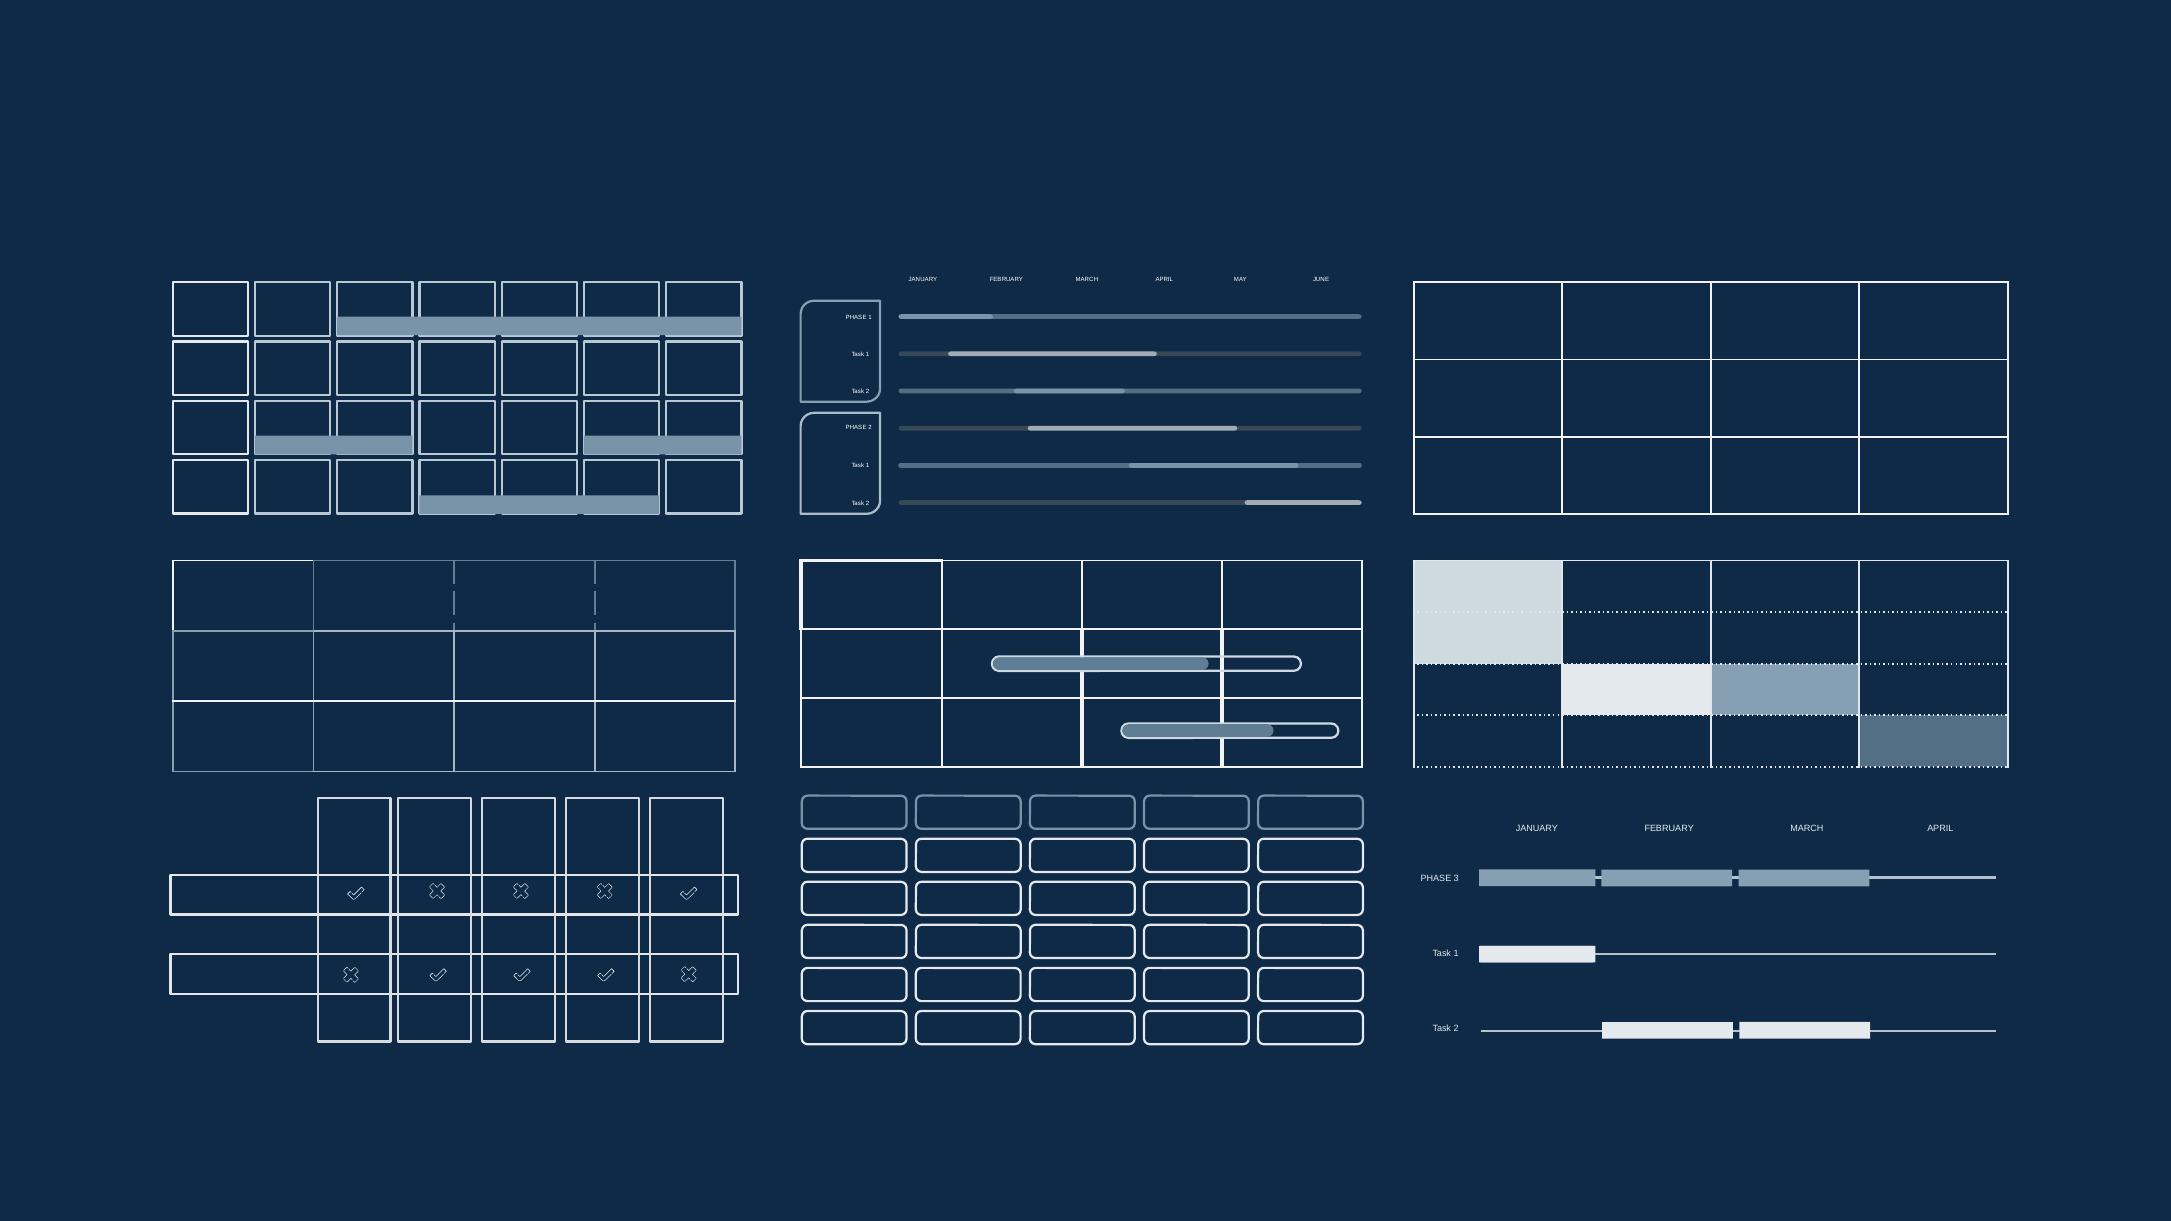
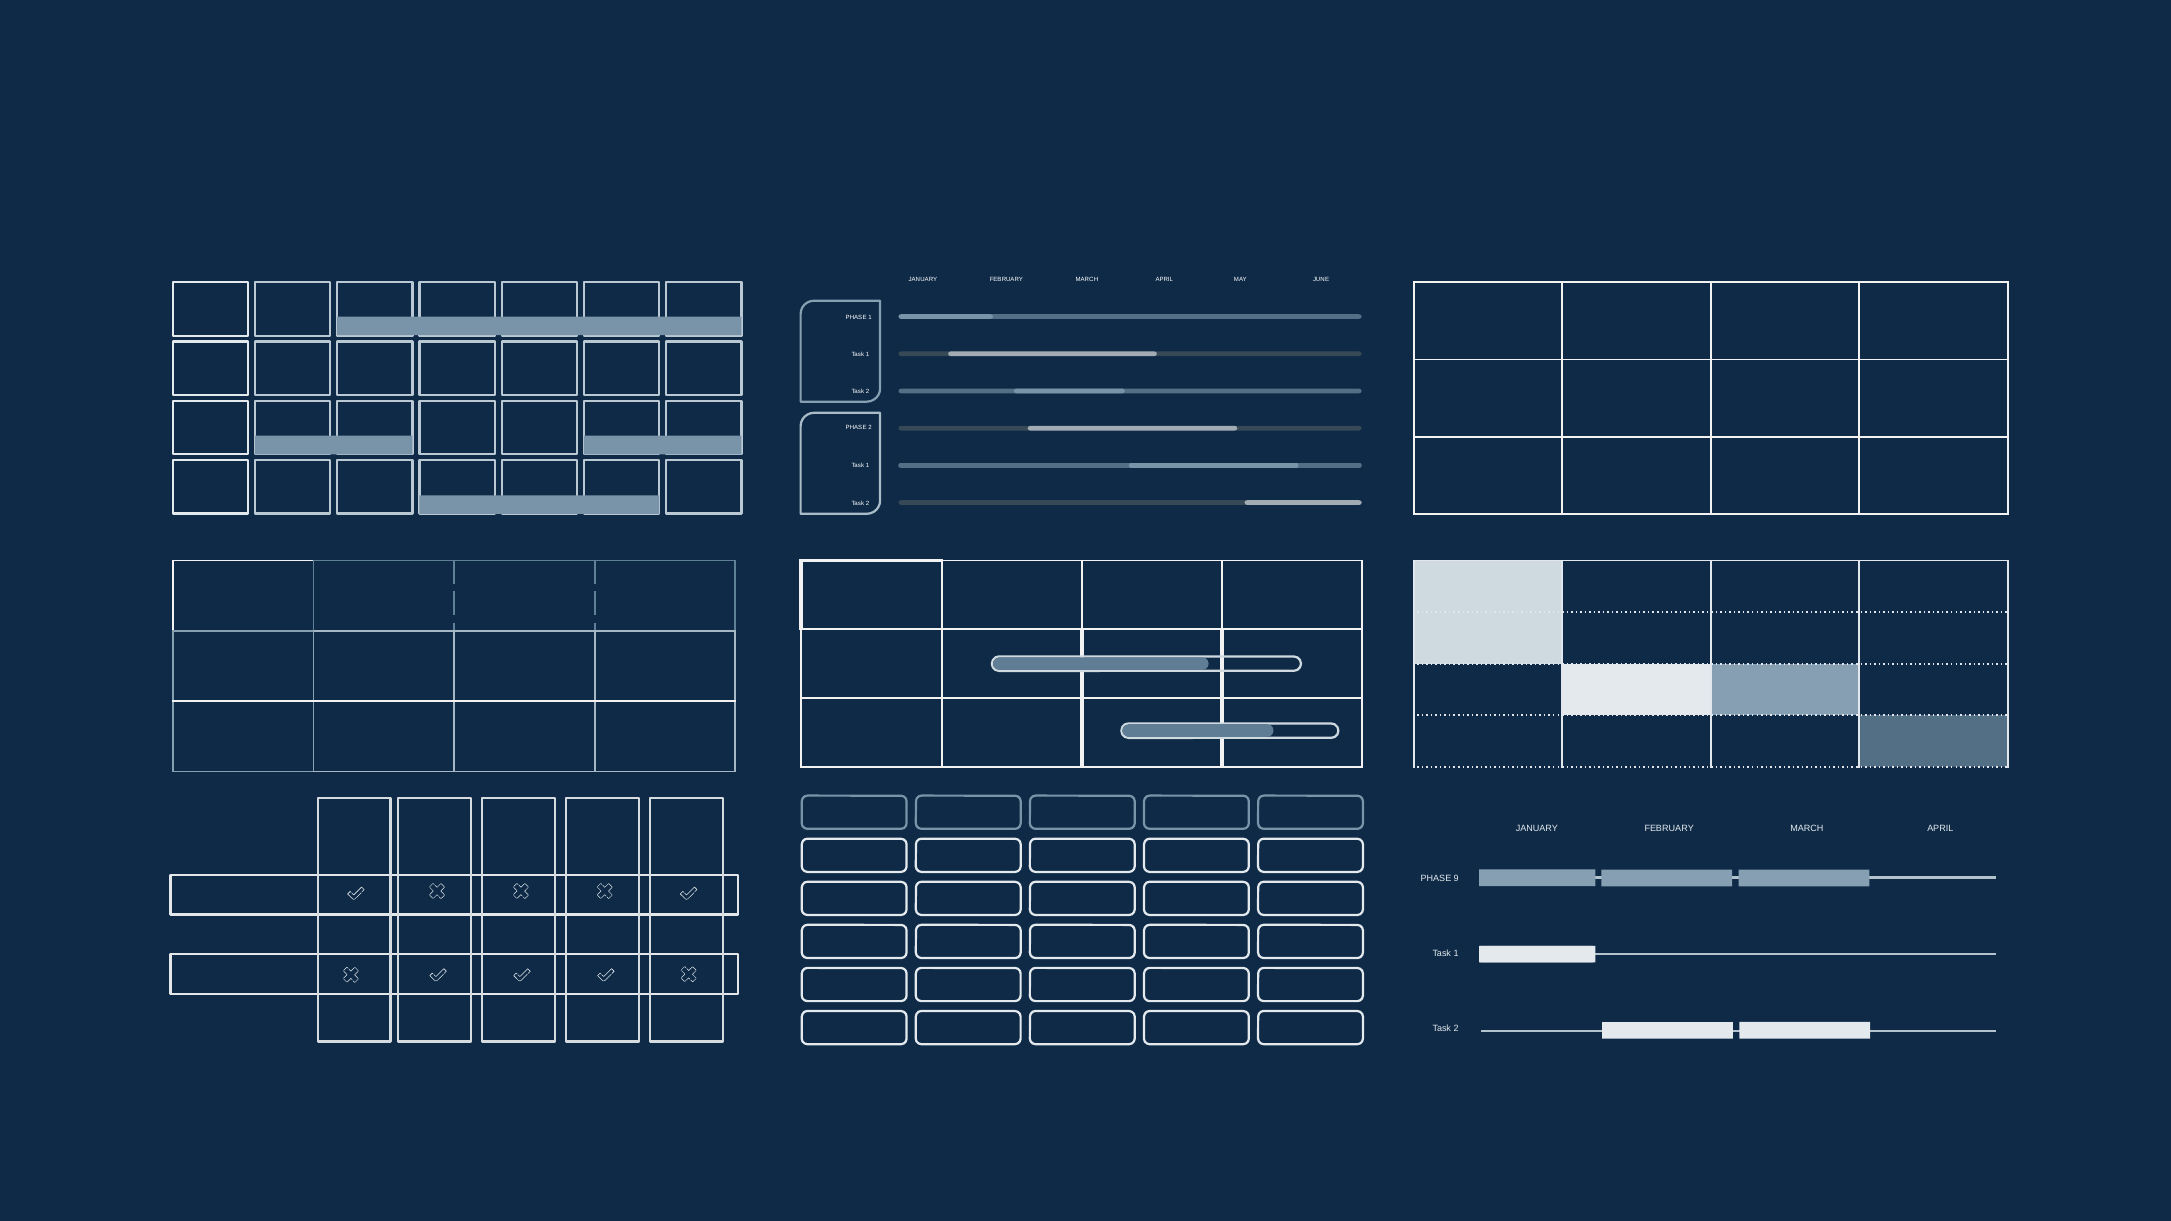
3: 3 -> 9
